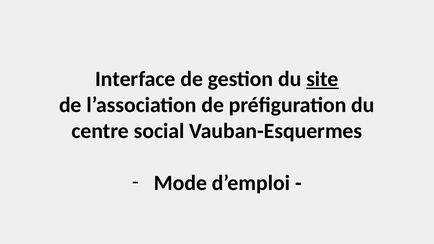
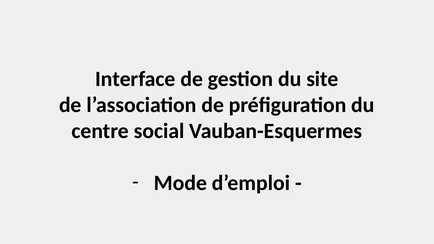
site underline: present -> none
